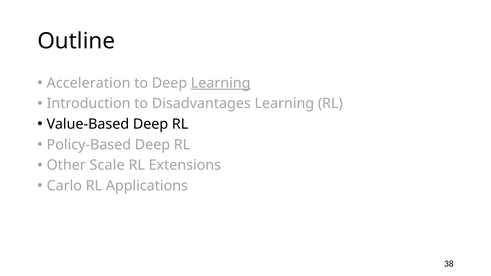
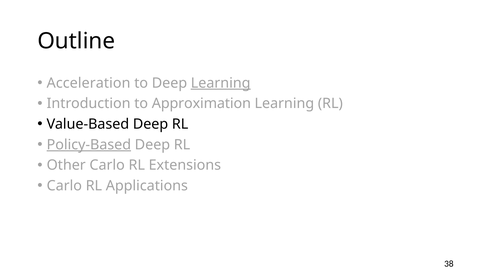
Disadvantages: Disadvantages -> Approximation
Policy-Based underline: none -> present
Other Scale: Scale -> Carlo
